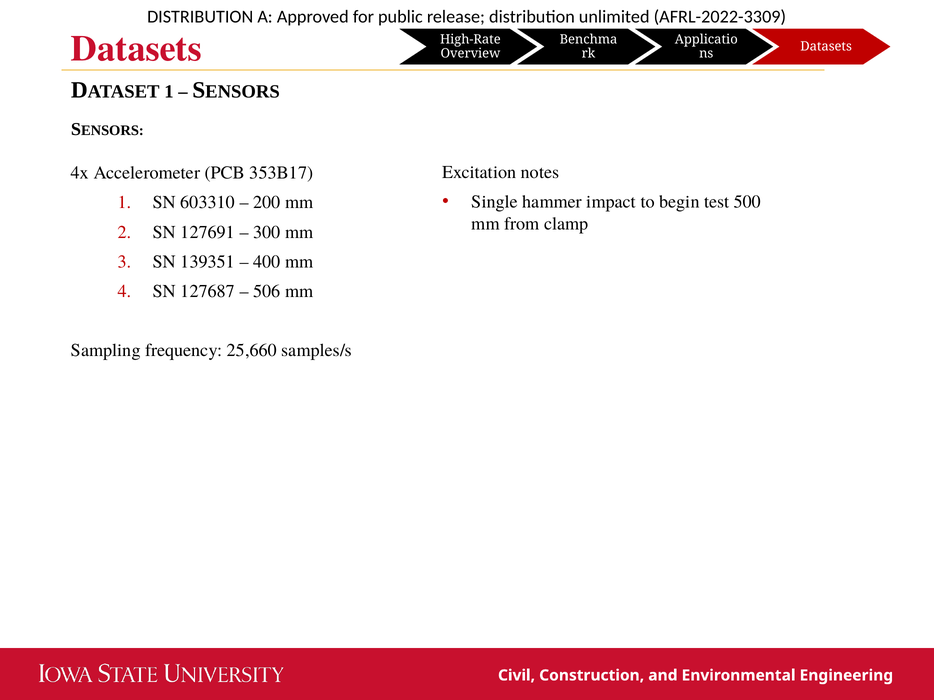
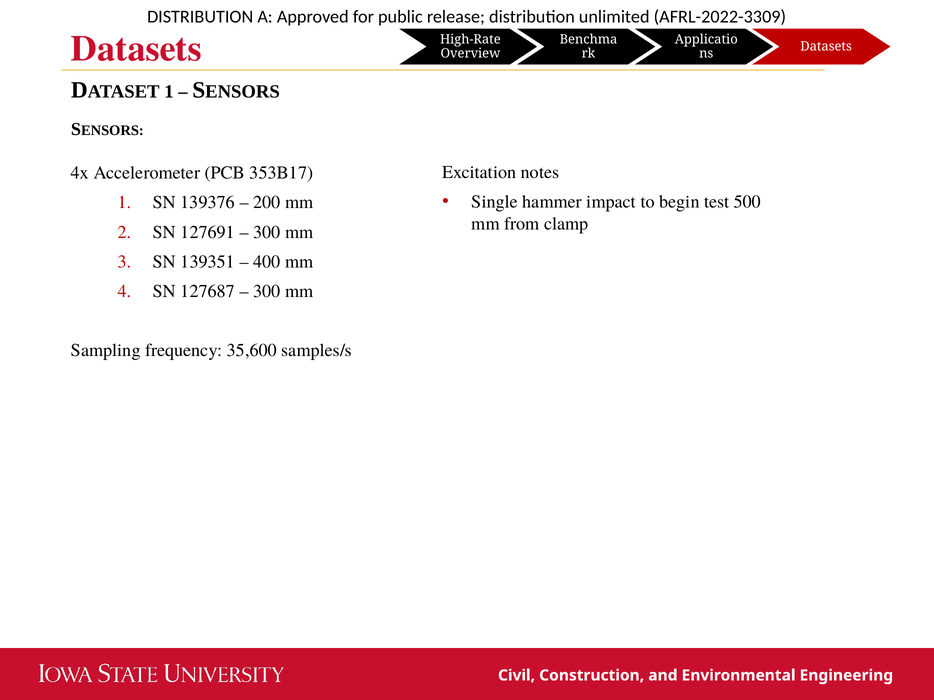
603310: 603310 -> 139376
506 at (267, 291): 506 -> 300
25,660: 25,660 -> 35,600
